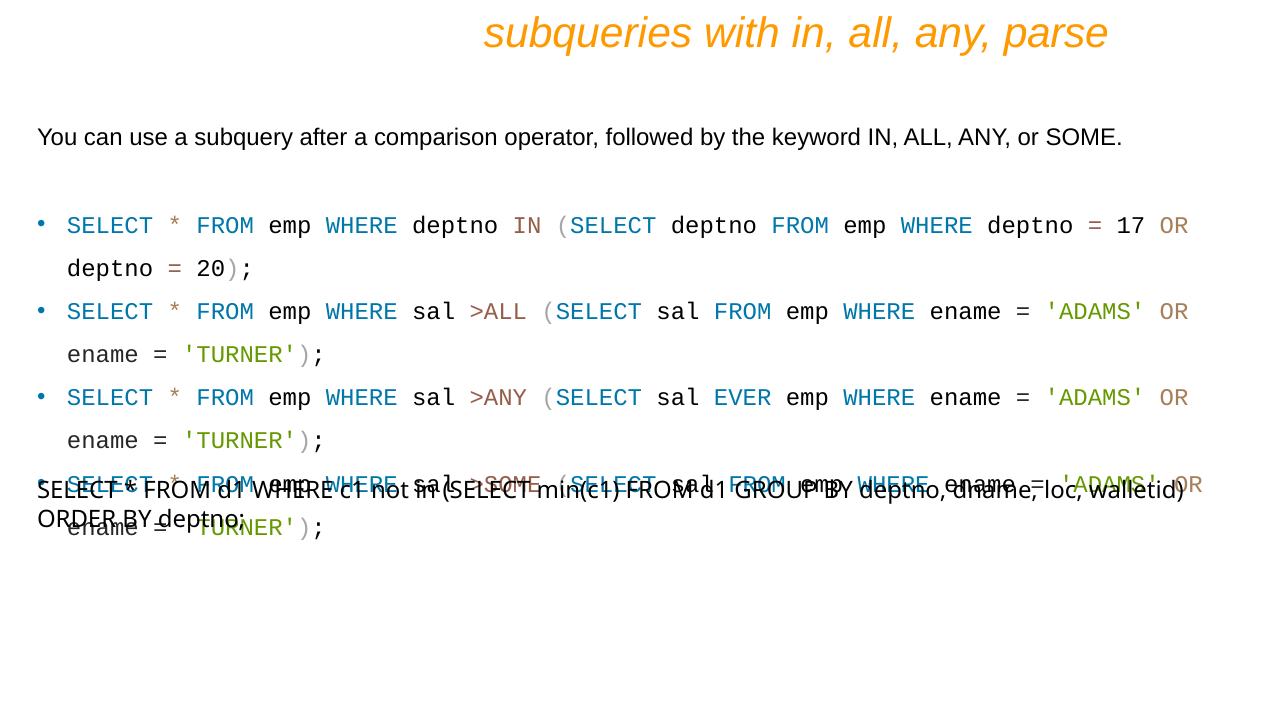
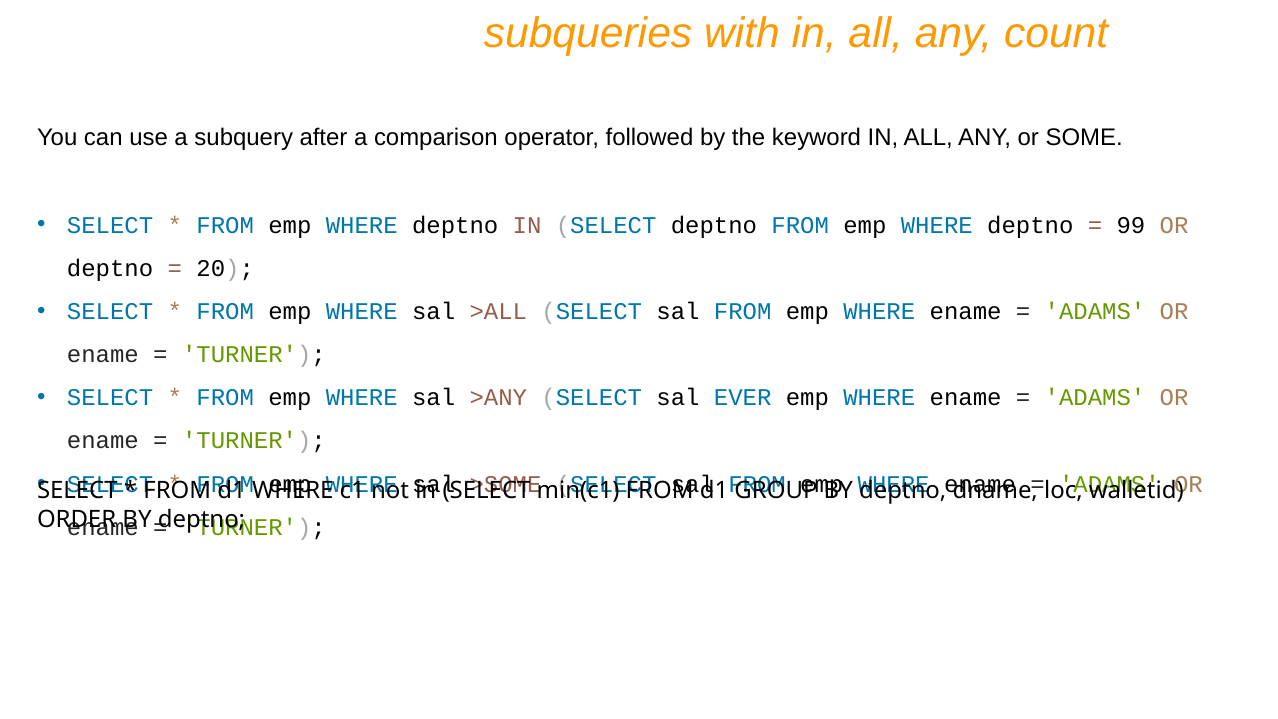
parse: parse -> count
17: 17 -> 99
